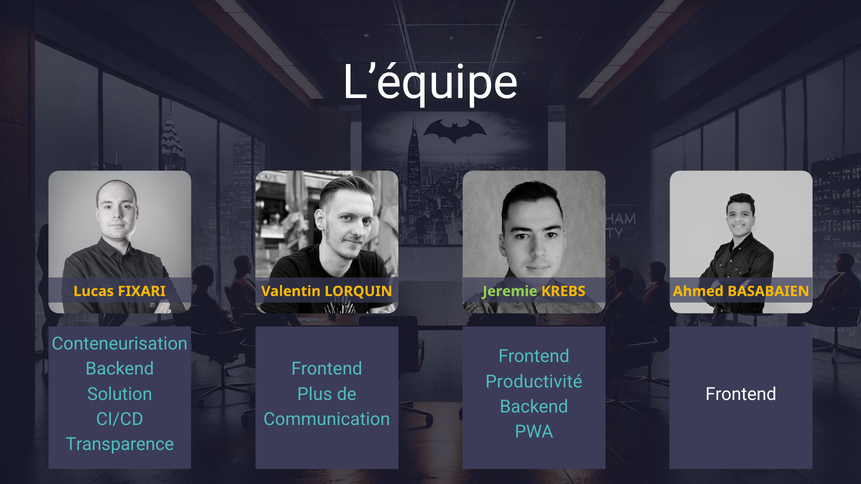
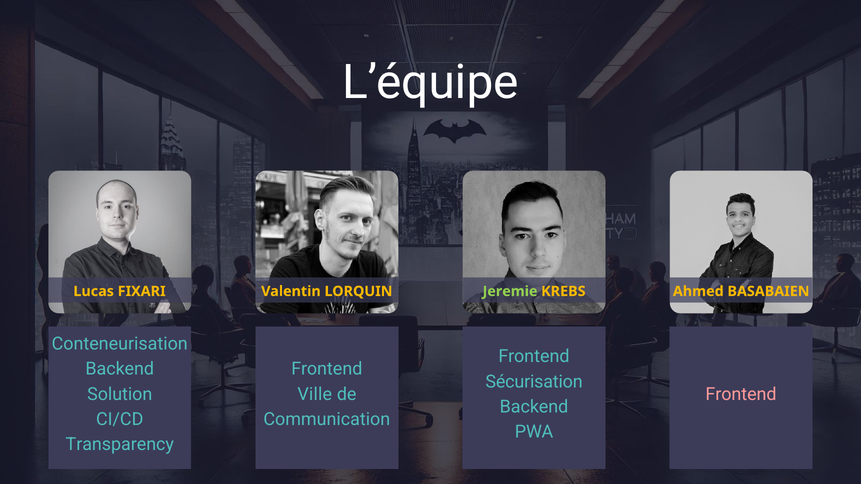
Productivité: Productivité -> Sécurisation
Plus: Plus -> Ville
Frontend at (741, 394) colour: white -> pink
Transparence: Transparence -> Transparency
